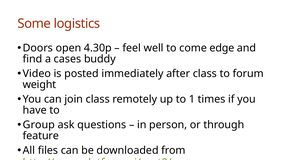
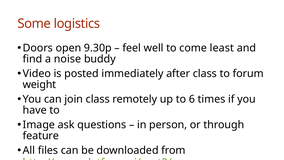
4.30p: 4.30p -> 9.30p
edge: edge -> least
cases: cases -> noise
1: 1 -> 6
Group: Group -> Image
